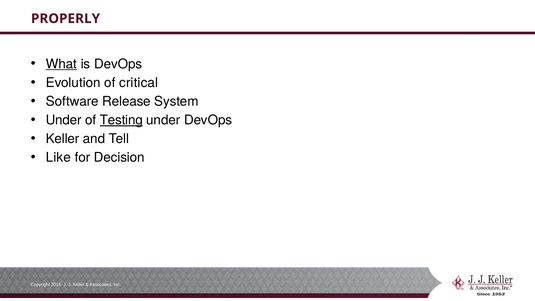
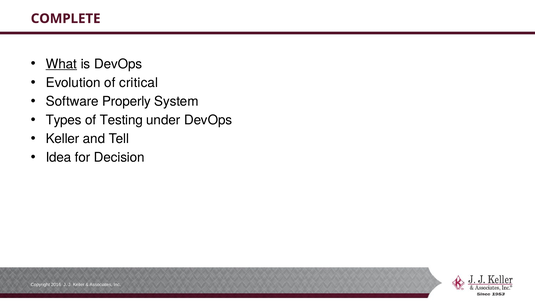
PROPERLY: PROPERLY -> COMPLETE
Release: Release -> Properly
Under at (64, 120): Under -> Types
Testing underline: present -> none
Like: Like -> Idea
